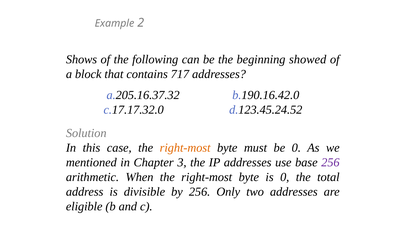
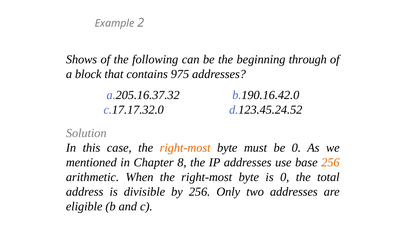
showed: showed -> through
717: 717 -> 975
3: 3 -> 8
256 at (330, 162) colour: purple -> orange
